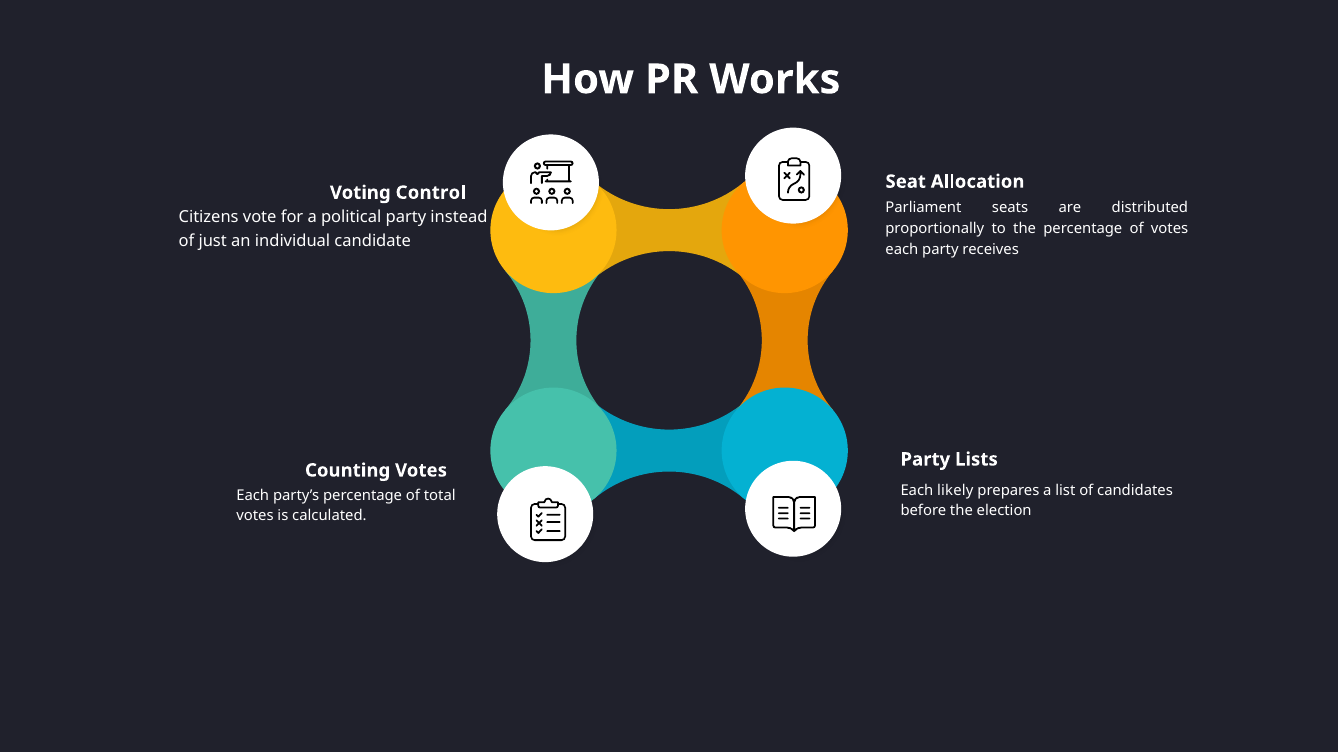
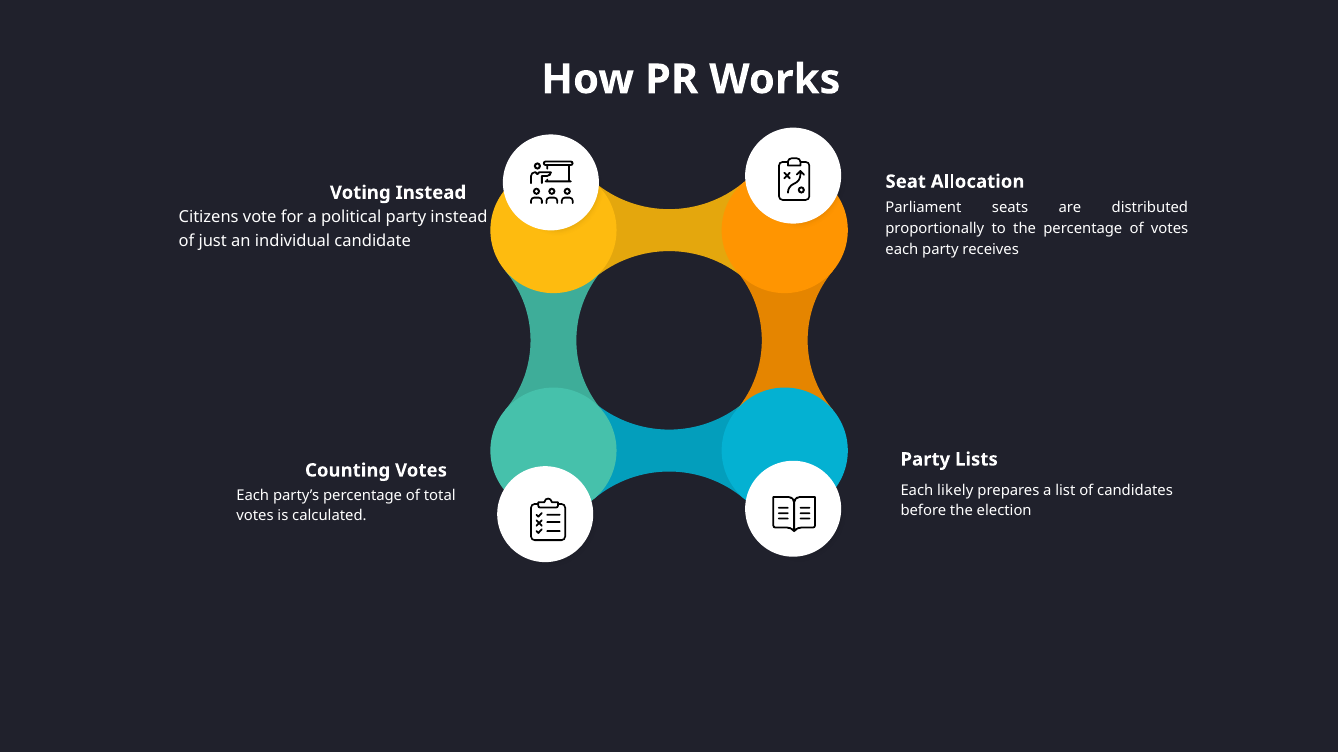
Voting Control: Control -> Instead
